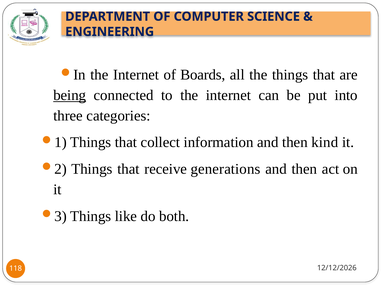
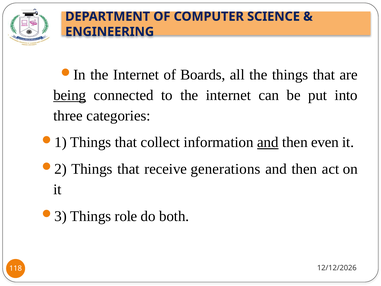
and at (268, 142) underline: none -> present
kind: kind -> even
like: like -> role
